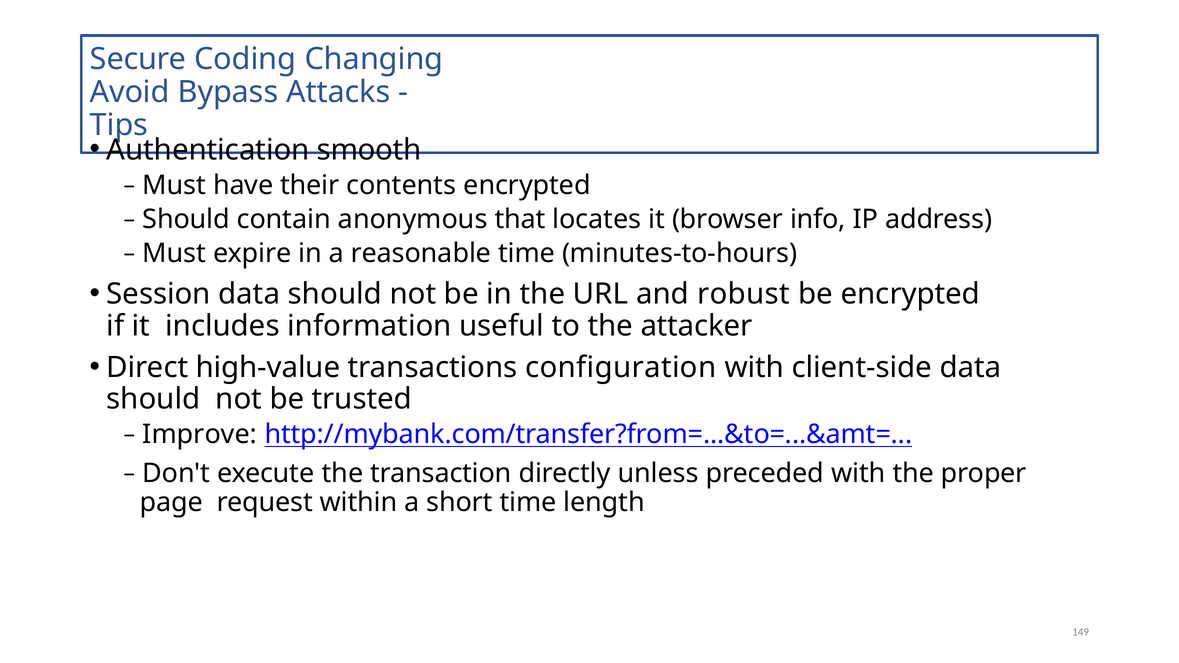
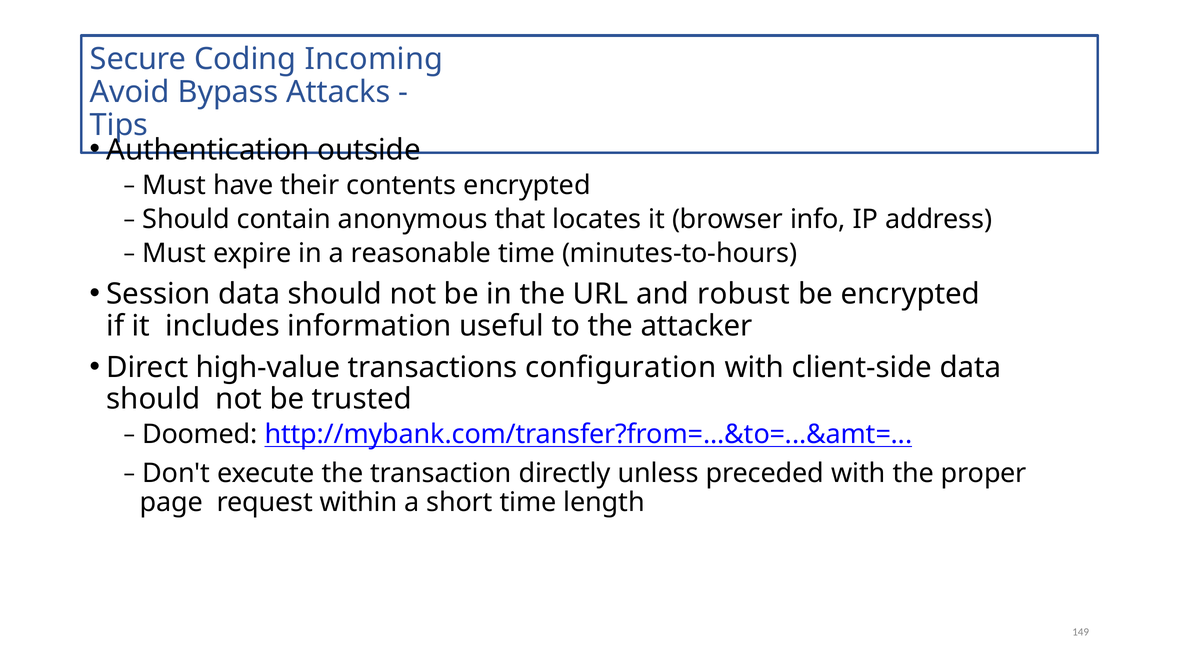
Changing: Changing -> Incoming
smooth: smooth -> outside
Improve: Improve -> Doomed
